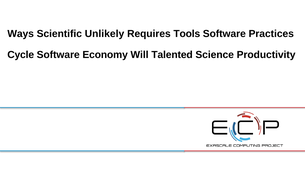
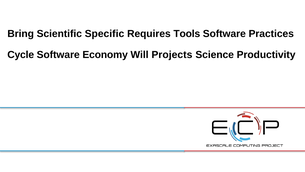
Ways: Ways -> Bring
Unlikely: Unlikely -> Specific
Talented: Talented -> Projects
